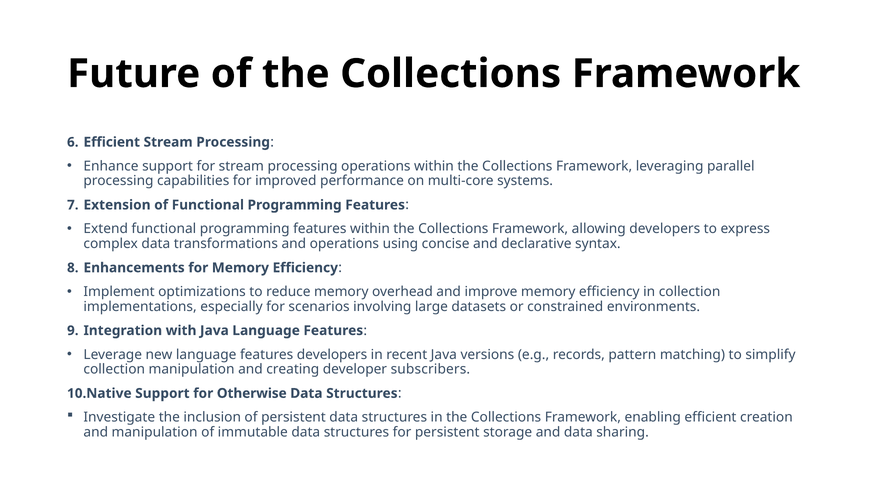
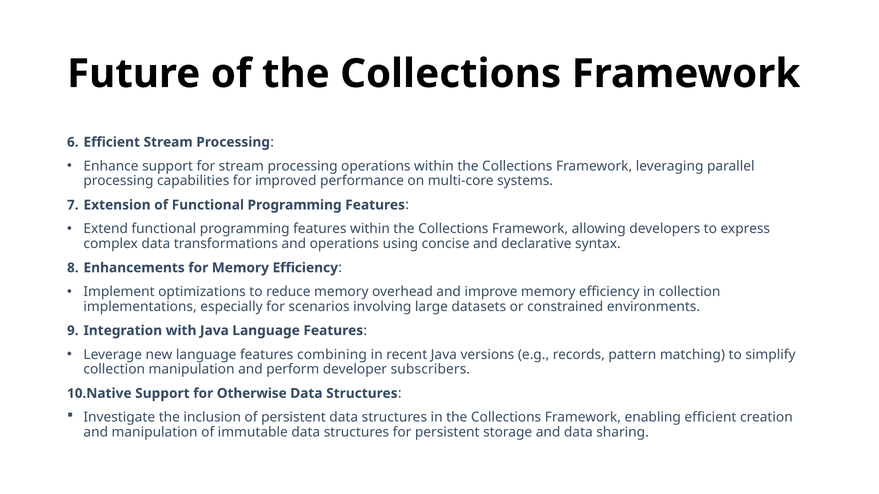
features developers: developers -> combining
creating: creating -> perform
